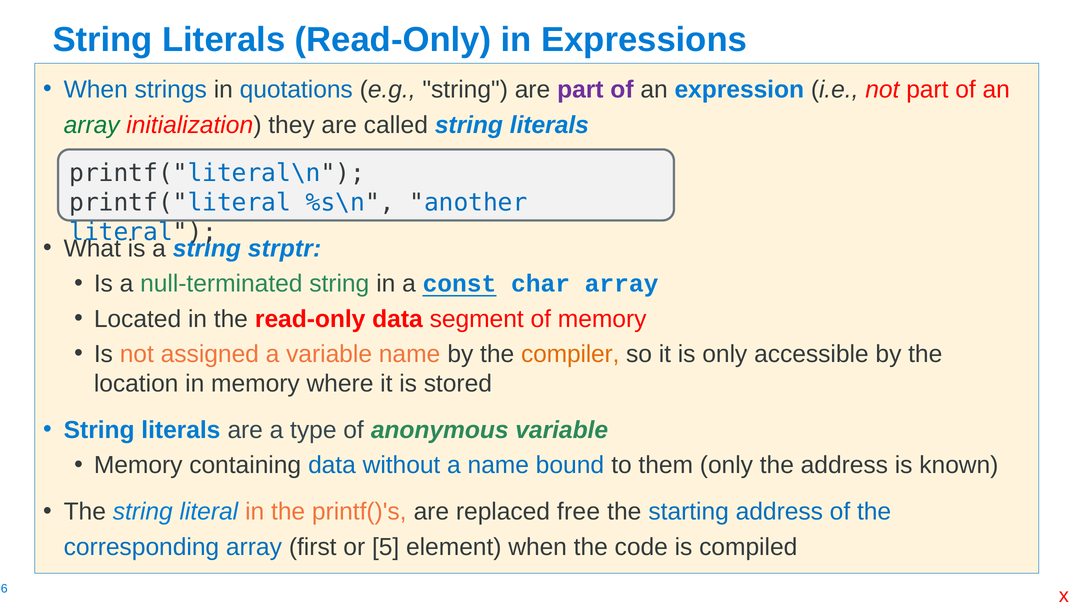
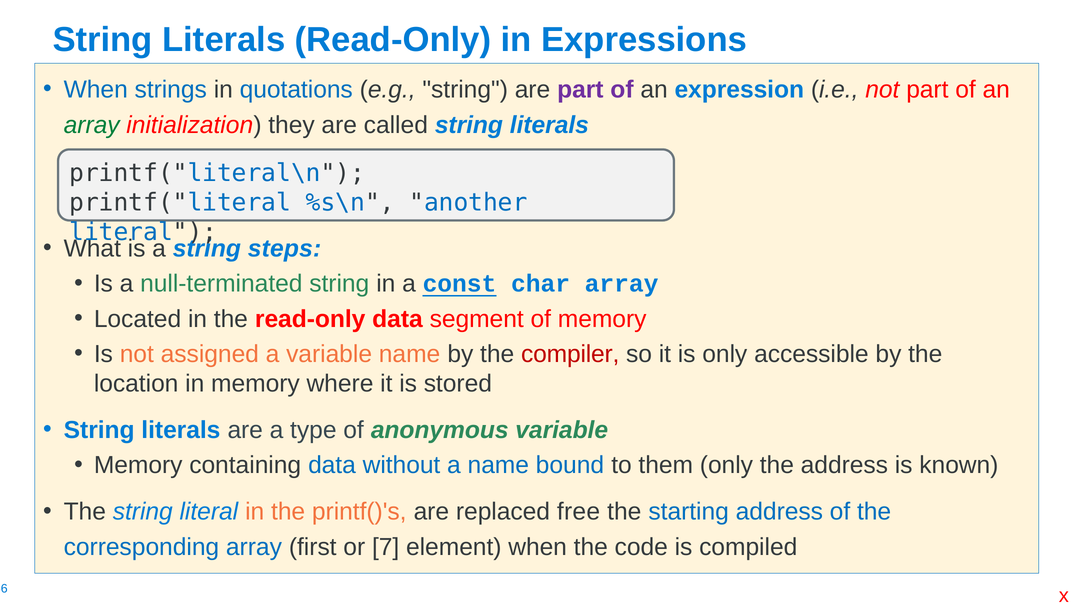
strptr: strptr -> steps
compiler colour: orange -> red
5: 5 -> 7
